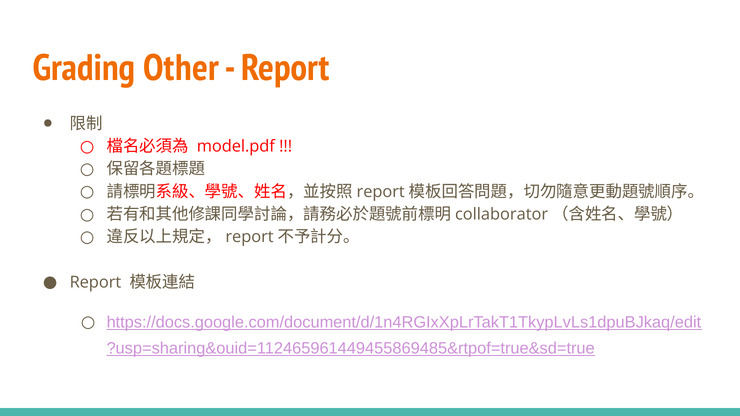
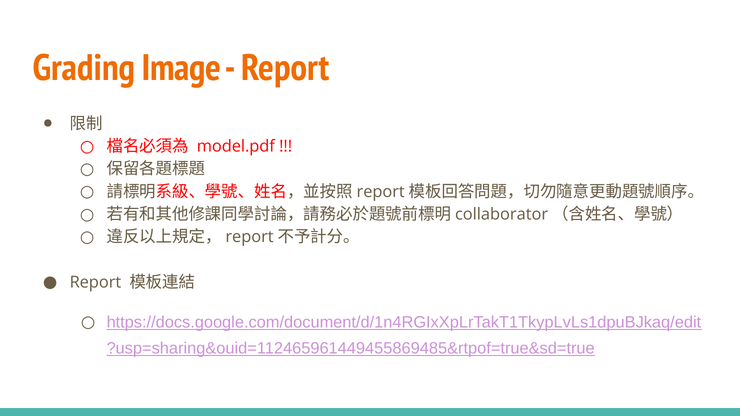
Other: Other -> Image
